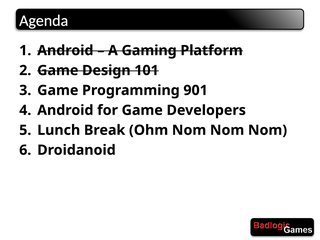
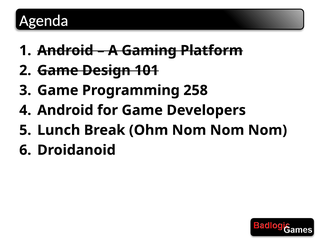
901: 901 -> 258
